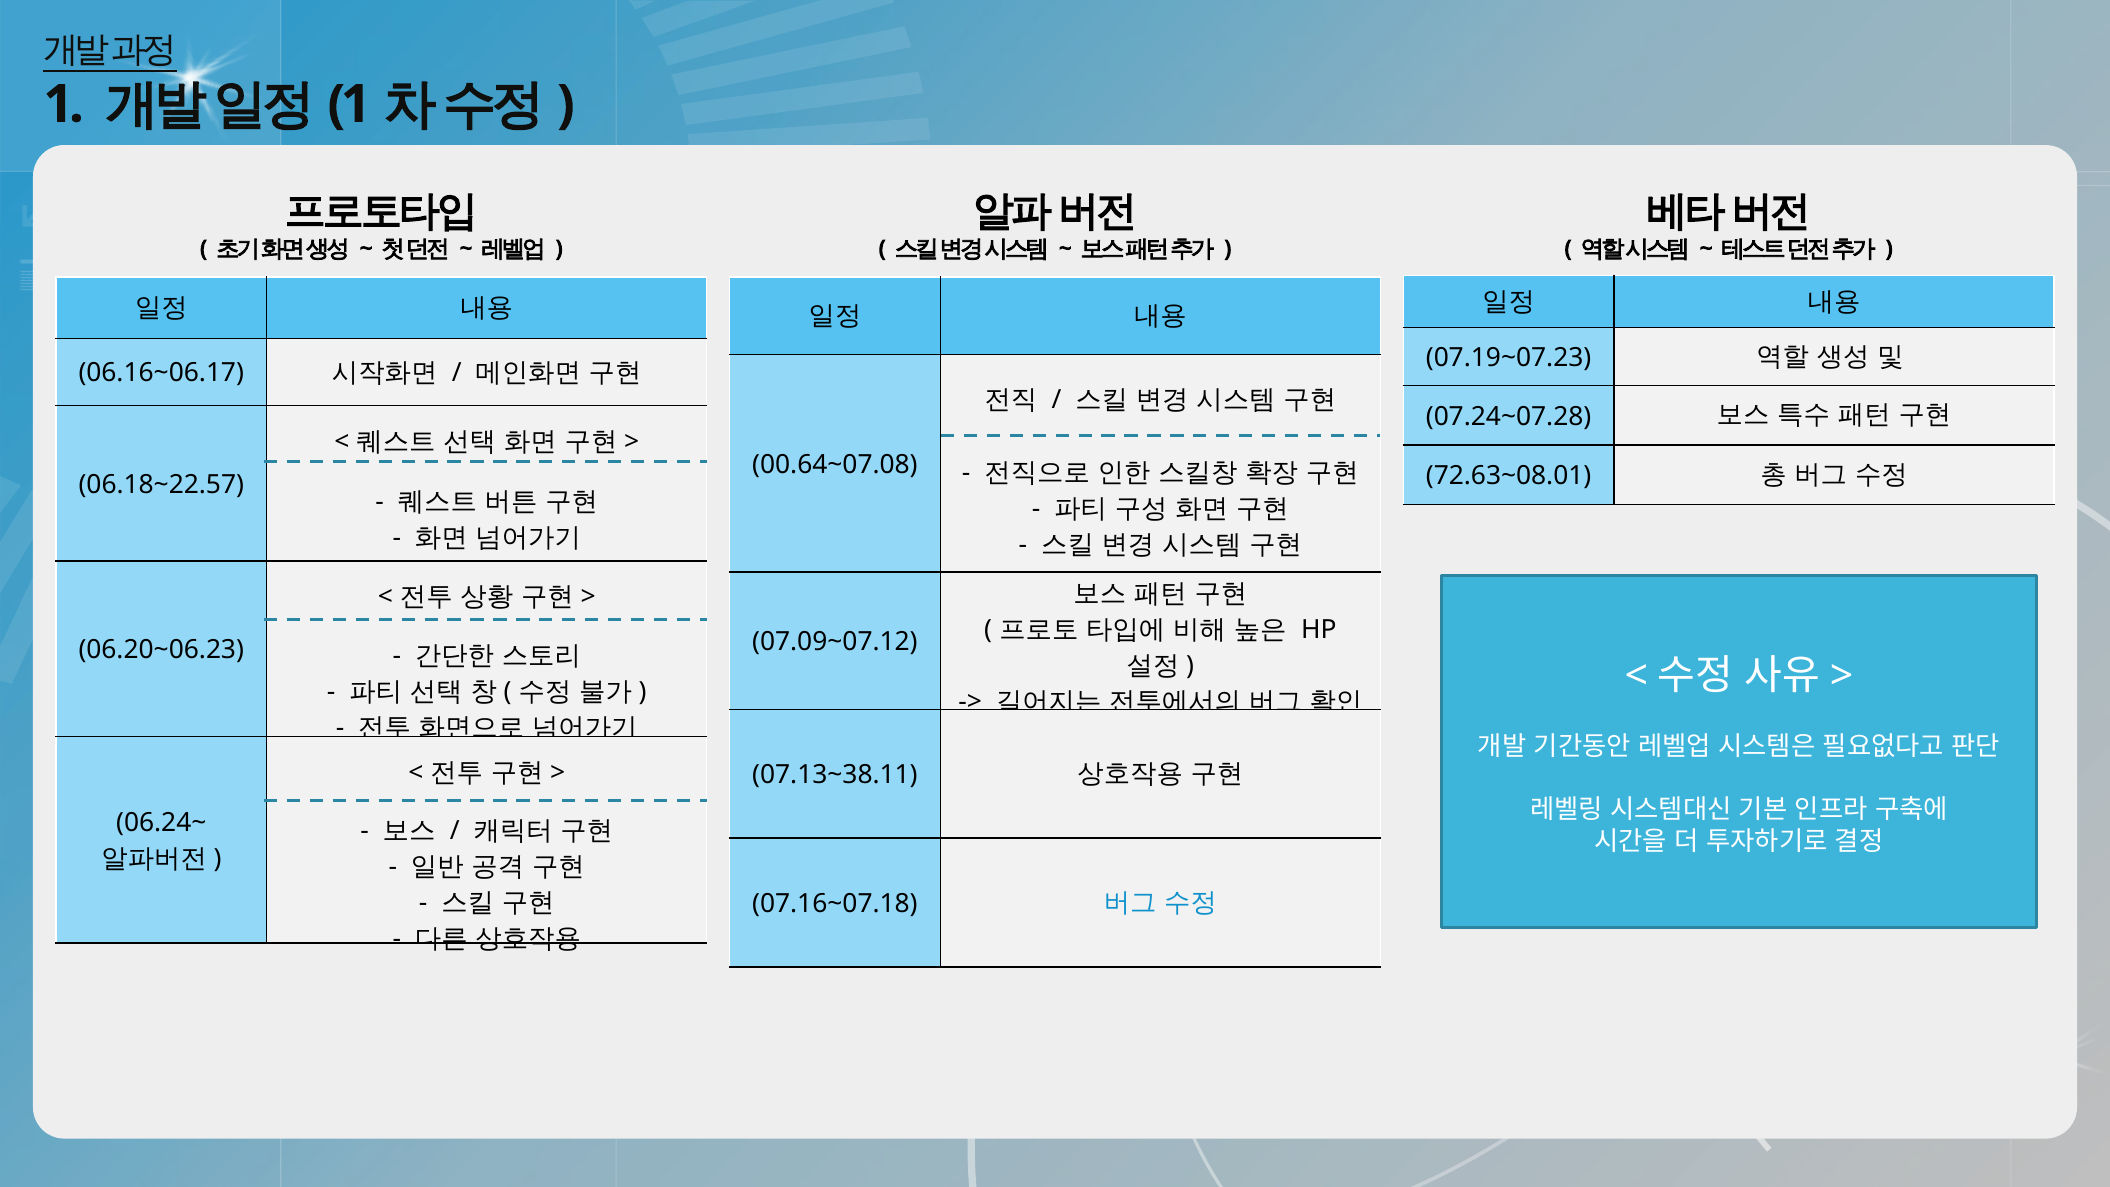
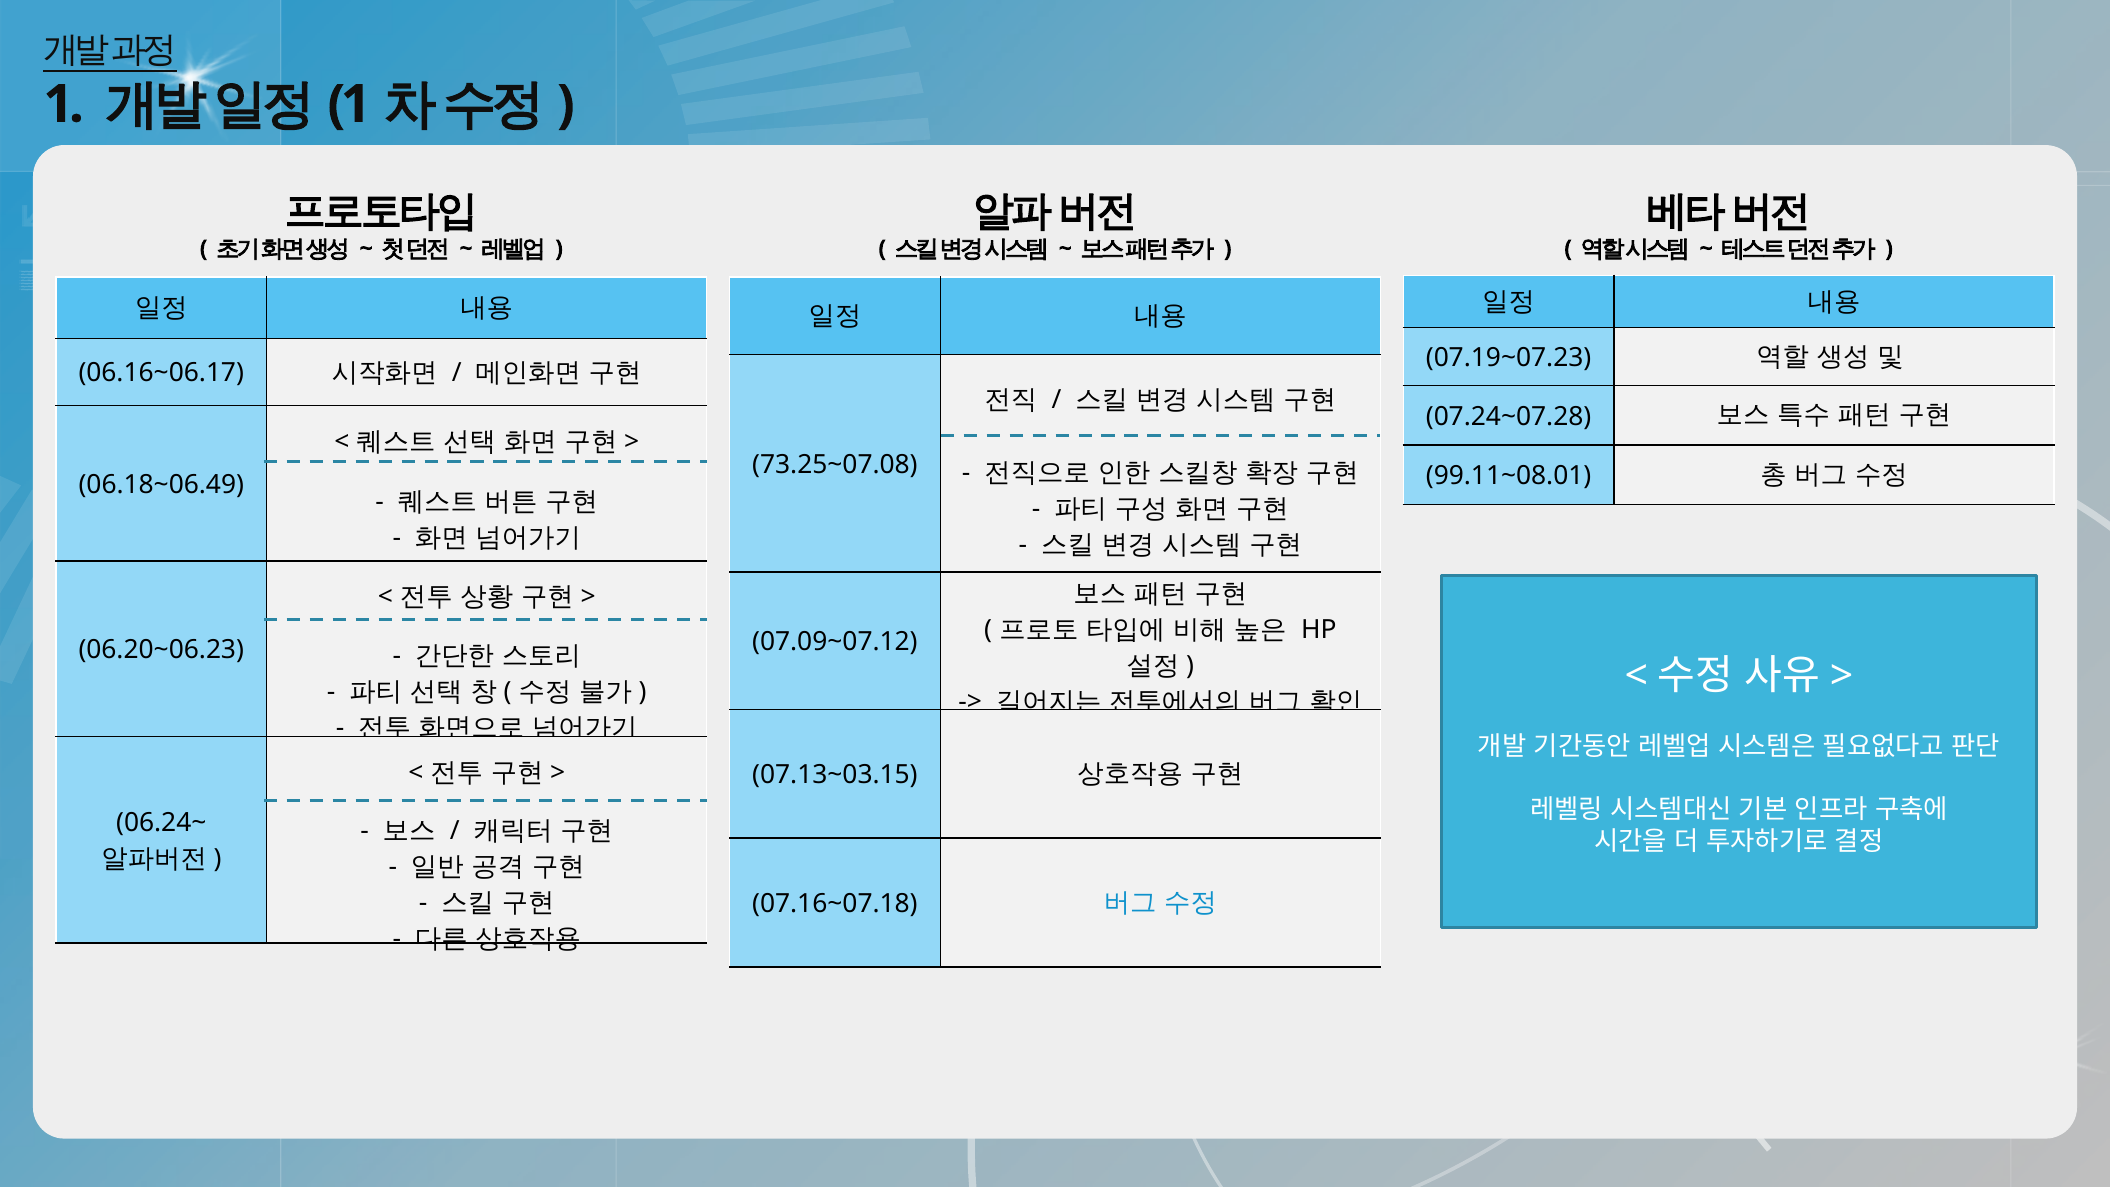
00.64~07.08: 00.64~07.08 -> 73.25~07.08
72.63~08.01: 72.63~08.01 -> 99.11~08.01
06.18~22.57: 06.18~22.57 -> 06.18~06.49
07.13~38.11: 07.13~38.11 -> 07.13~03.15
